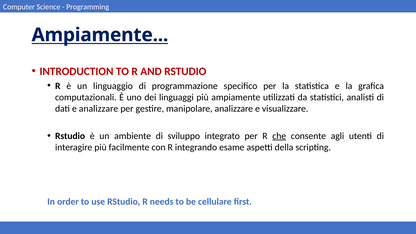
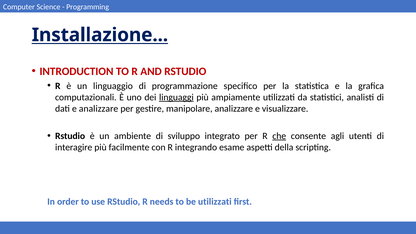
Ampiamente at (100, 35): Ampiamente -> Installazione
linguaggi underline: none -> present
be cellulare: cellulare -> utilizzati
